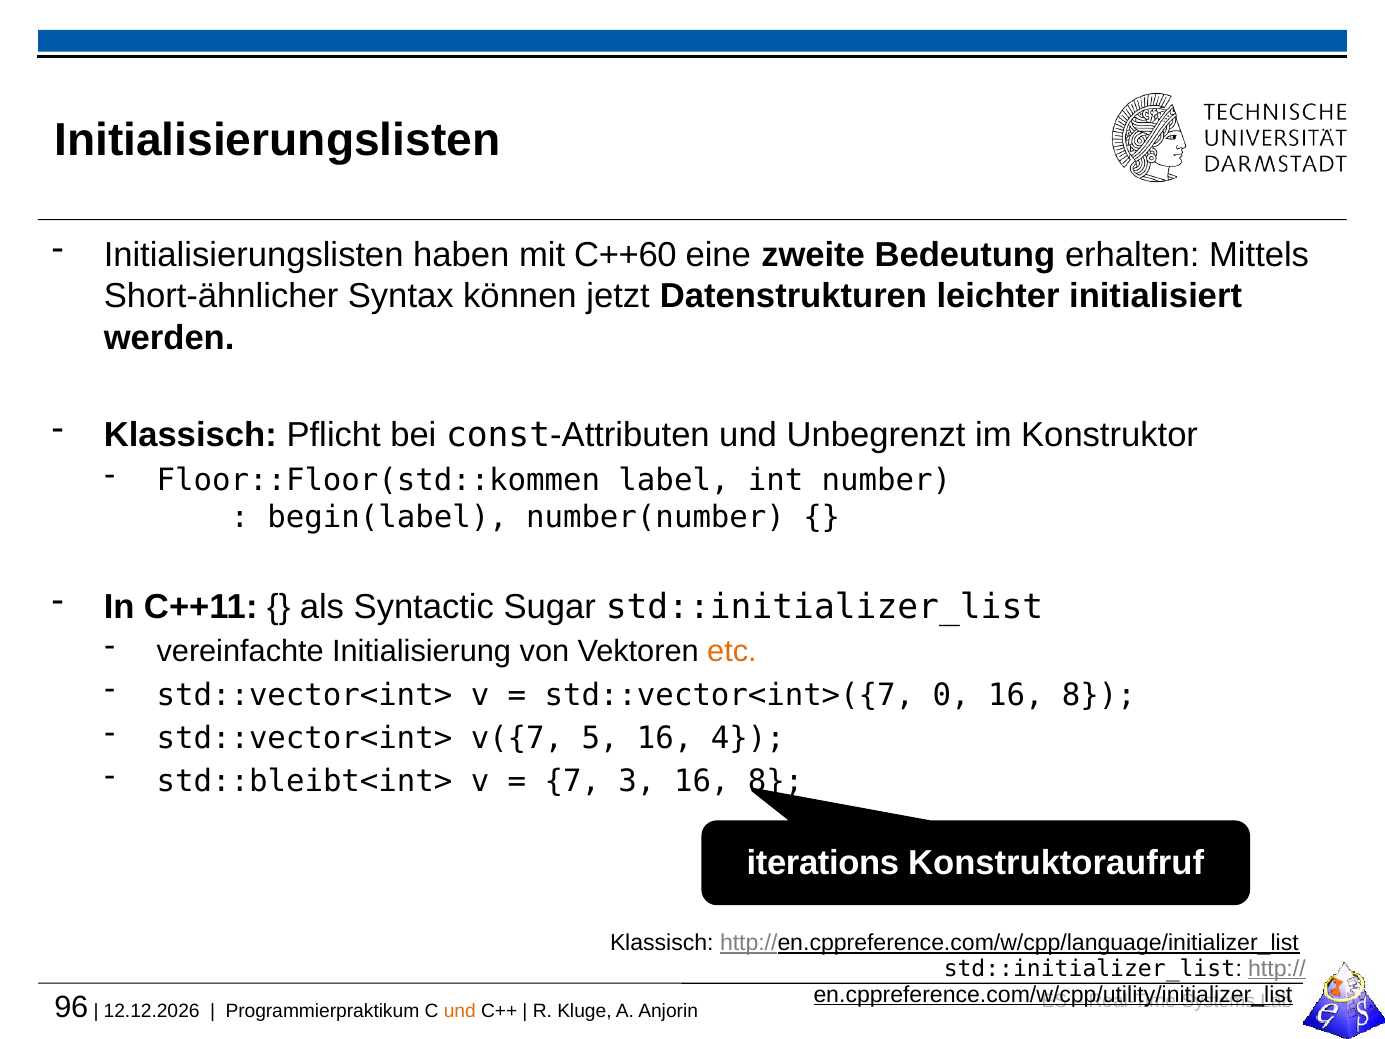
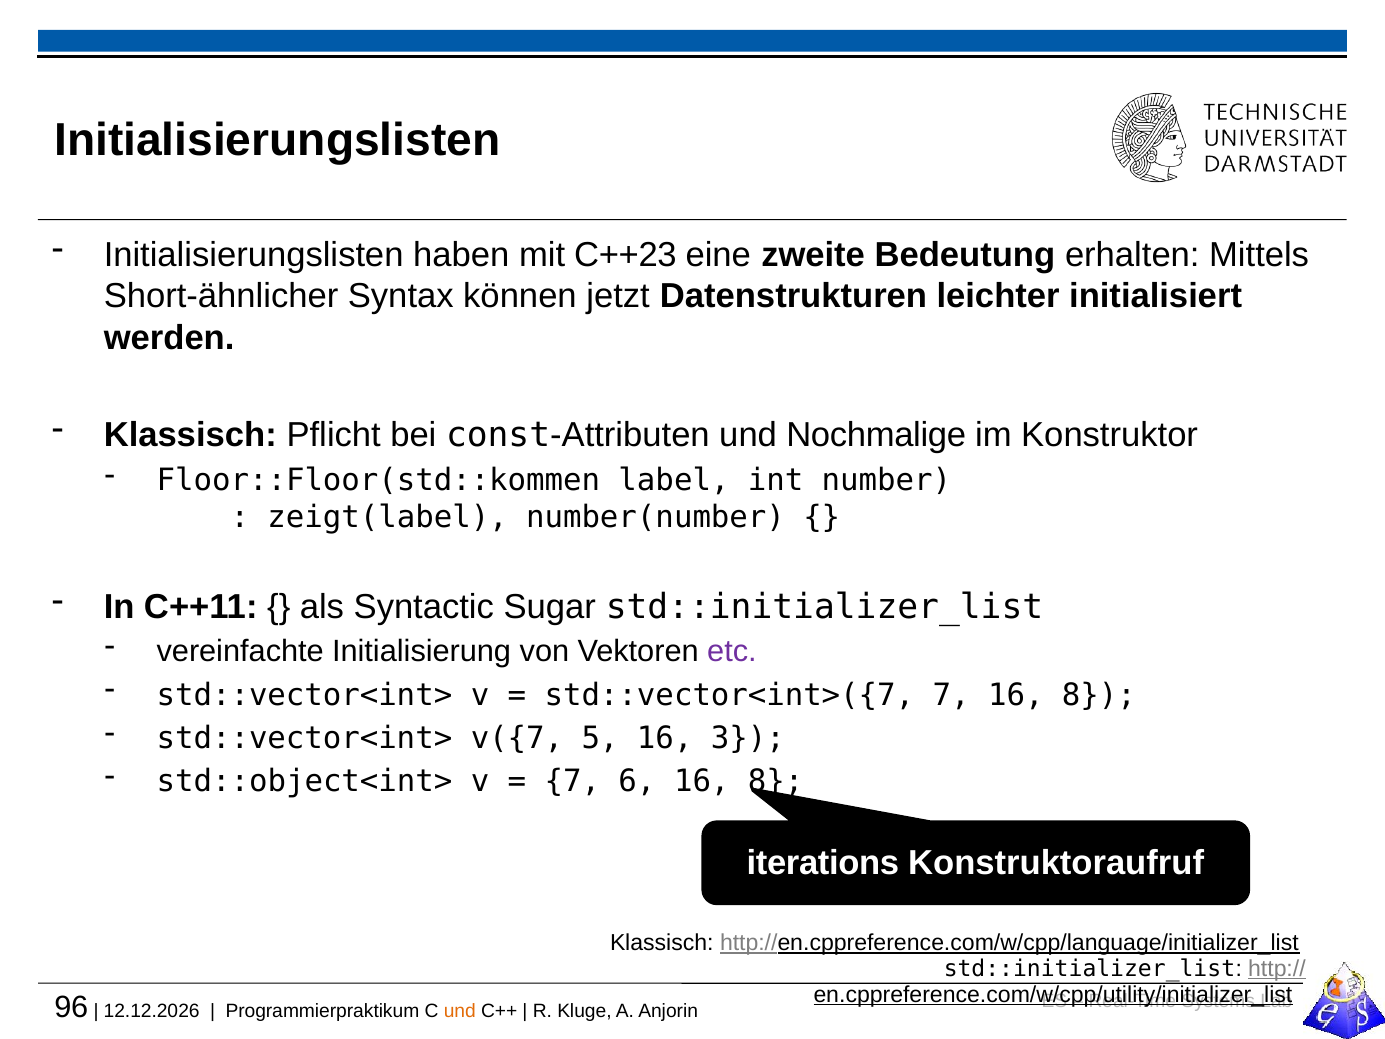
C++60: C++60 -> C++23
Unbegrenzt: Unbegrenzt -> Nochmalige
begin(label: begin(label -> zeigt(label
etc colour: orange -> purple
std::vector<int>({7 0: 0 -> 7
4: 4 -> 3
std::bleibt<int>: std::bleibt<int> -> std::object<int>
3: 3 -> 6
